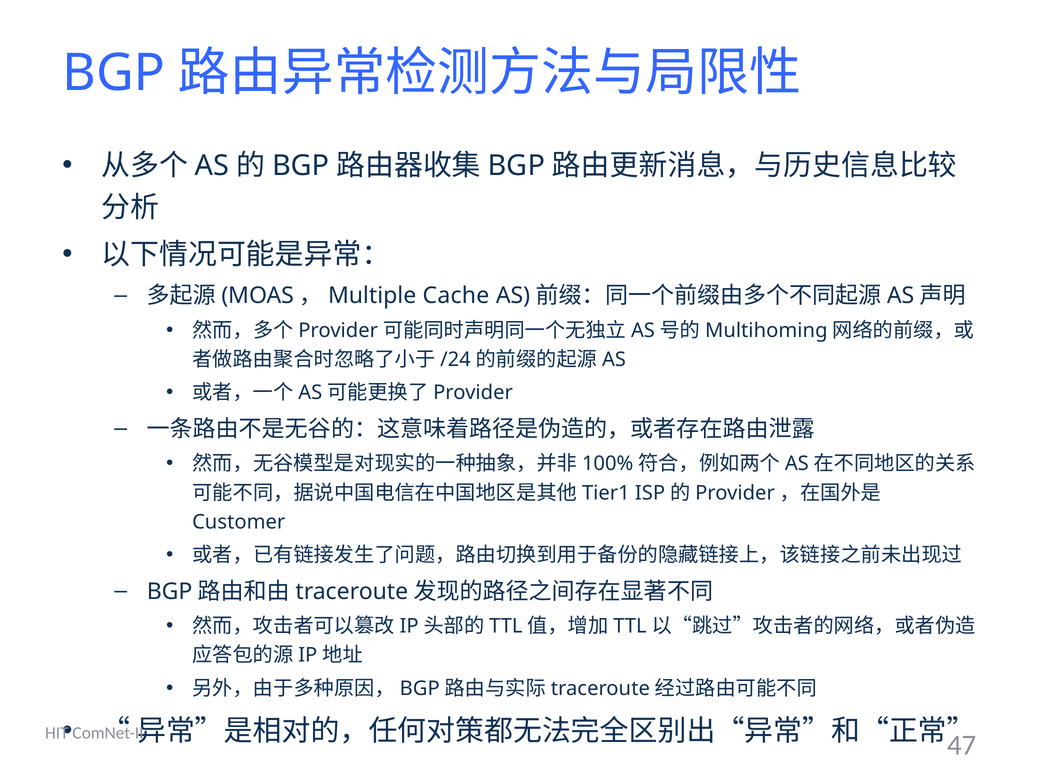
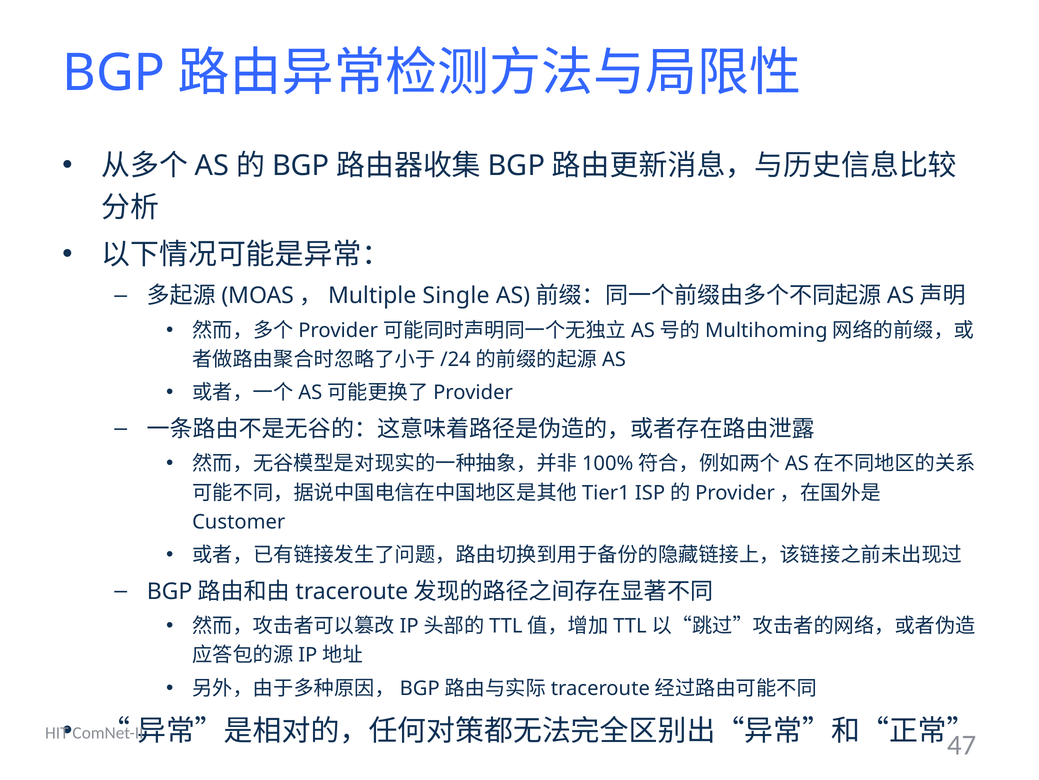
Cache: Cache -> Single
